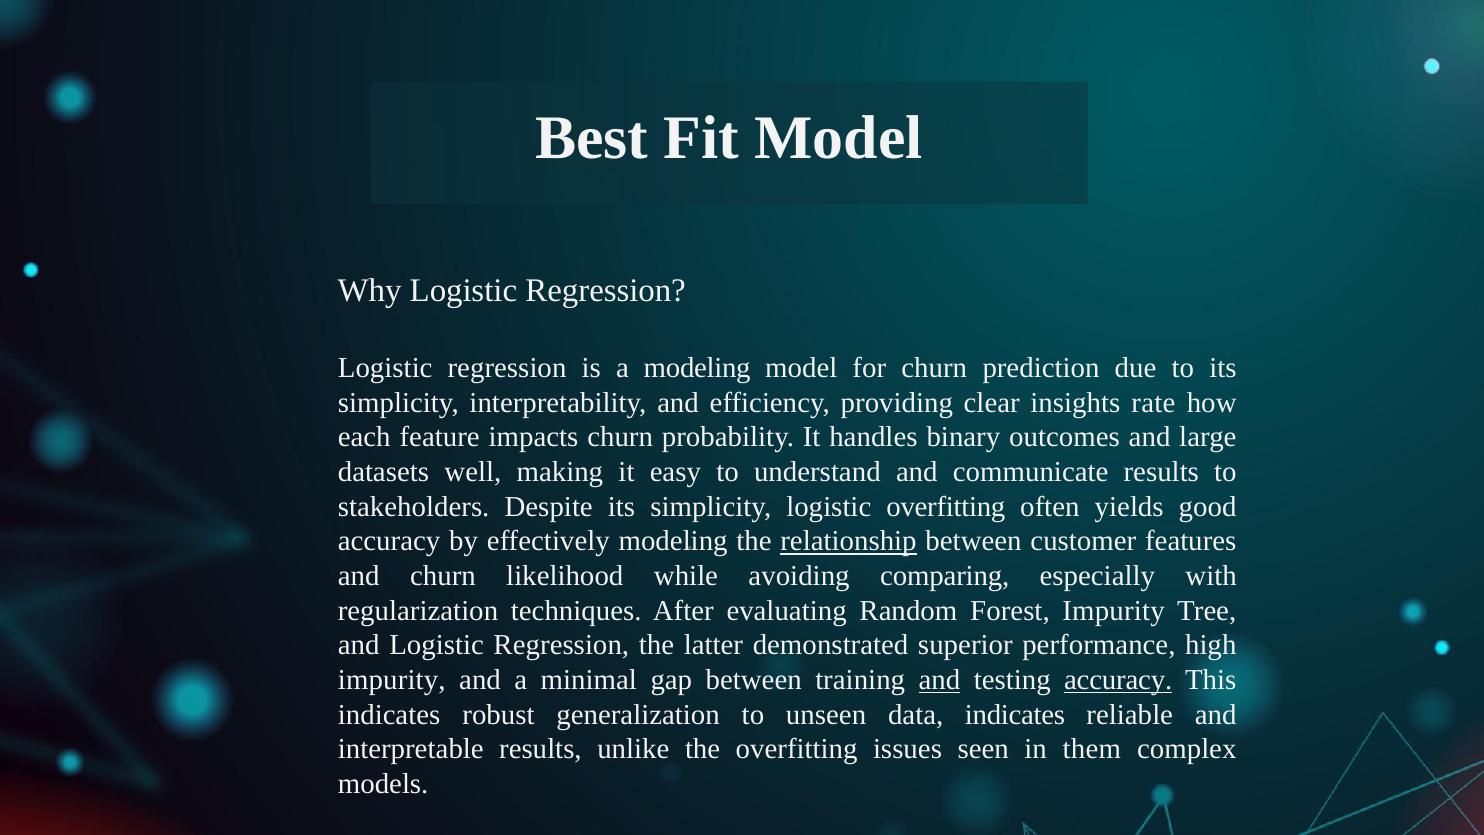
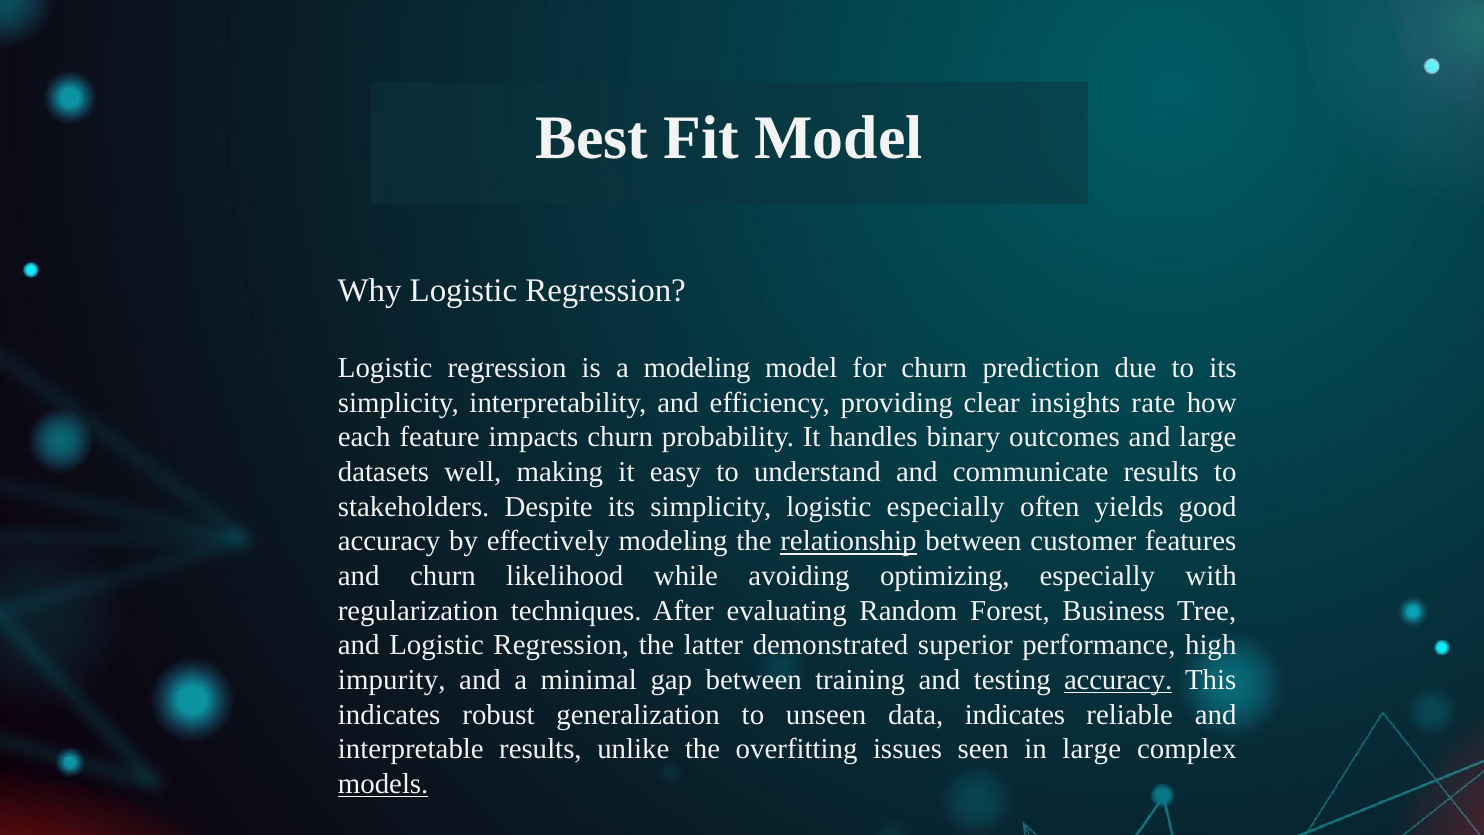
logistic overfitting: overfitting -> especially
comparing: comparing -> optimizing
Forest Impurity: Impurity -> Business
and at (939, 680) underline: present -> none
in them: them -> large
models underline: none -> present
